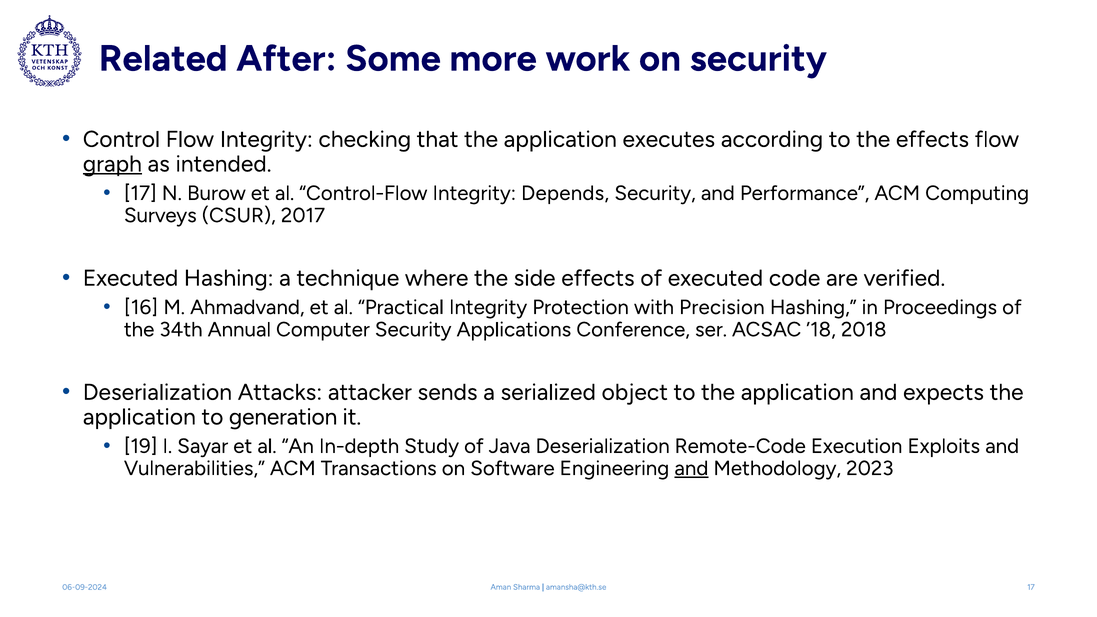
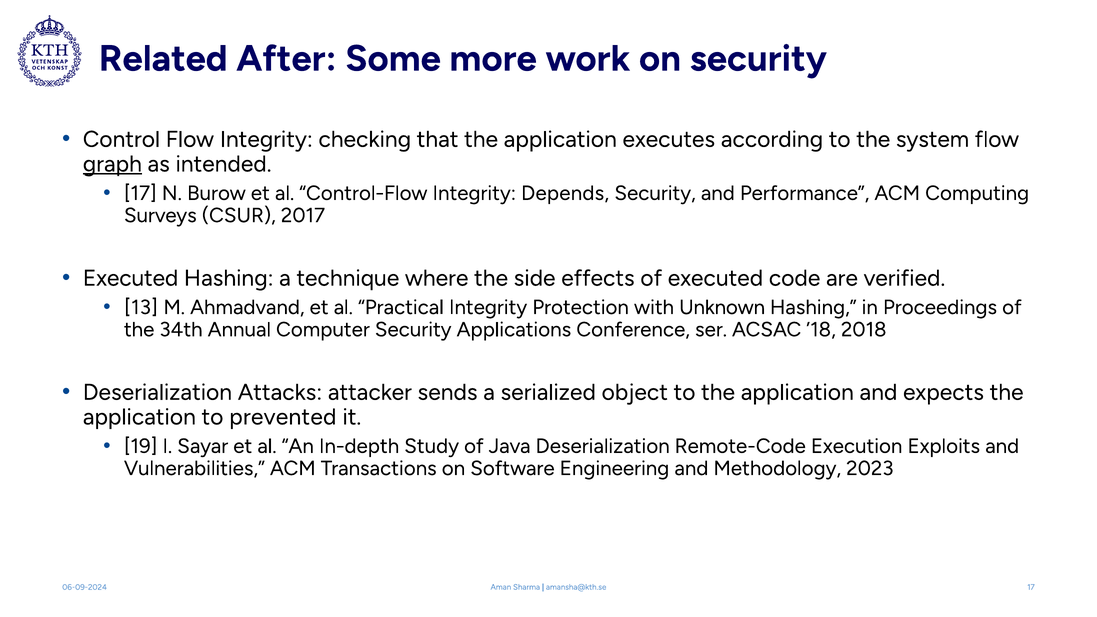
the effects: effects -> system
16: 16 -> 13
Precision: Precision -> Unknown
generation: generation -> prevented
and at (691, 468) underline: present -> none
